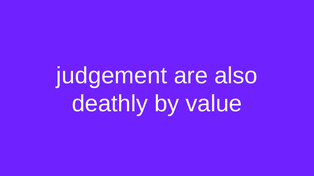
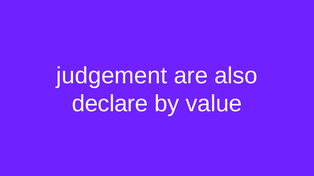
deathly: deathly -> declare
